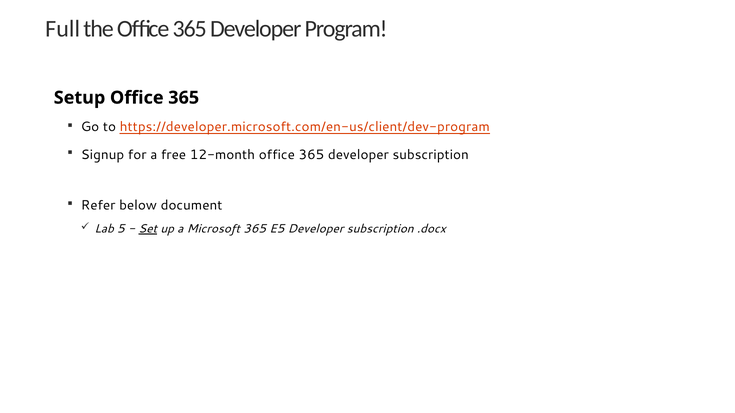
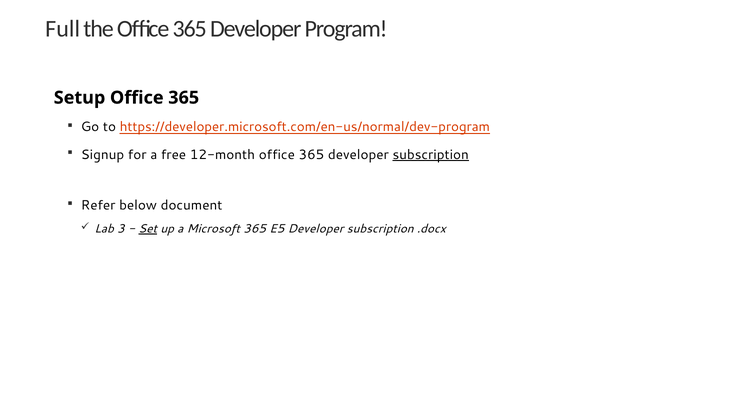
https://developer.microsoft.com/en-us/client/dev-program: https://developer.microsoft.com/en-us/client/dev-program -> https://developer.microsoft.com/en-us/normal/dev-program
subscription at (431, 155) underline: none -> present
5: 5 -> 3
